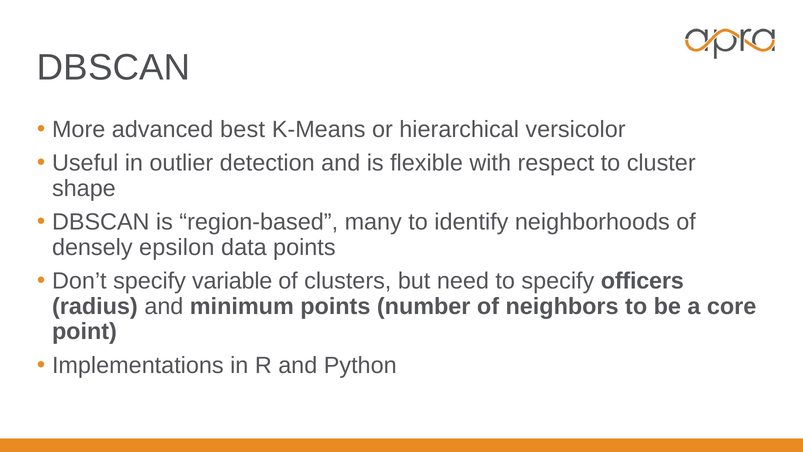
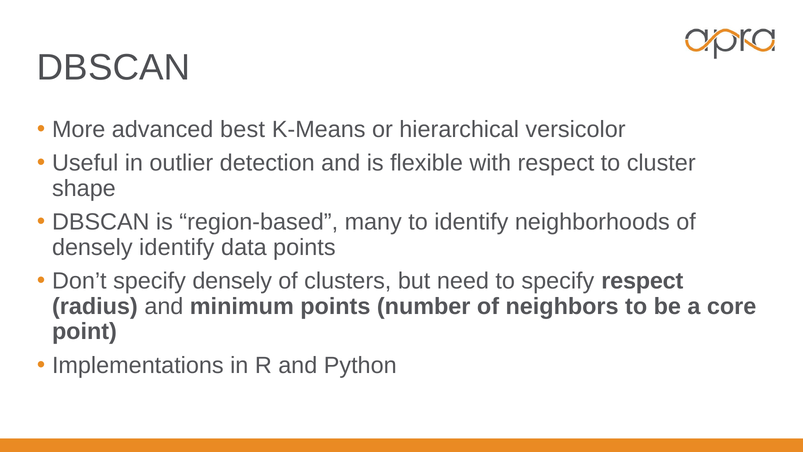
densely epsilon: epsilon -> identify
specify variable: variable -> densely
specify officers: officers -> respect
